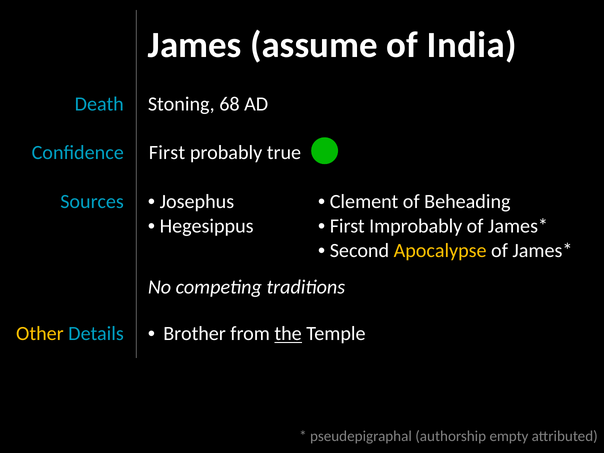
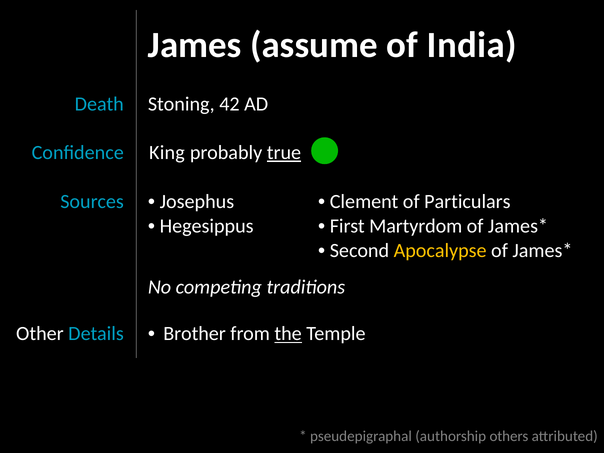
68: 68 -> 42
Confidence First: First -> King
true underline: none -> present
Beheading: Beheading -> Particulars
Improbably: Improbably -> Martyrdom
Other colour: yellow -> white
empty: empty -> others
